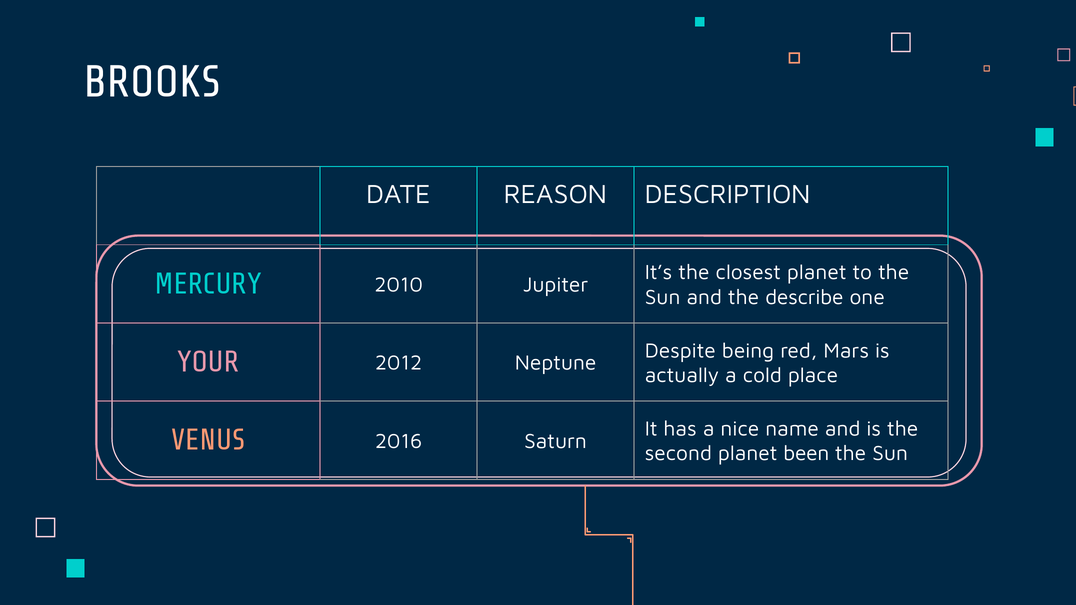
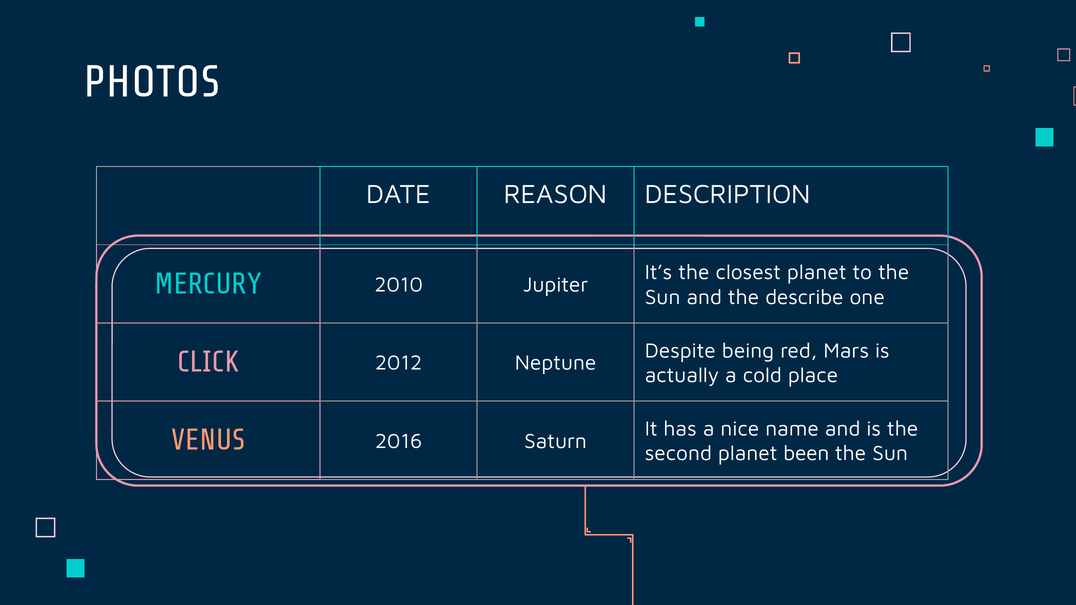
BROOKS: BROOKS -> PHOTOS
YOUR: YOUR -> CLICK
